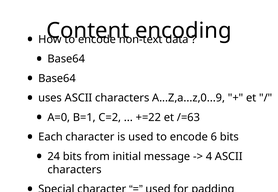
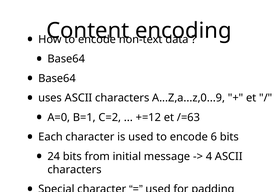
+=22: +=22 -> +=12
